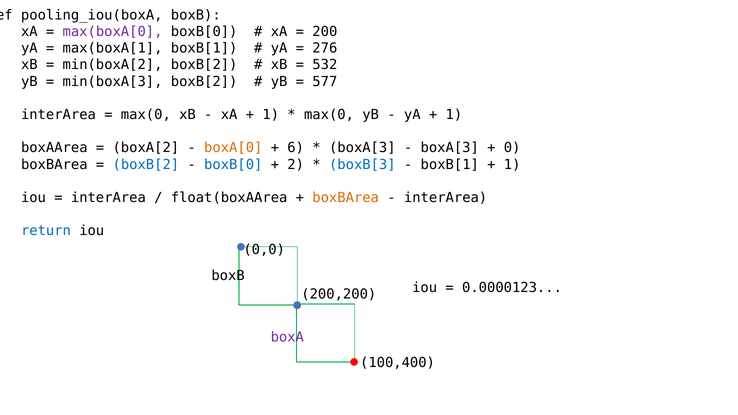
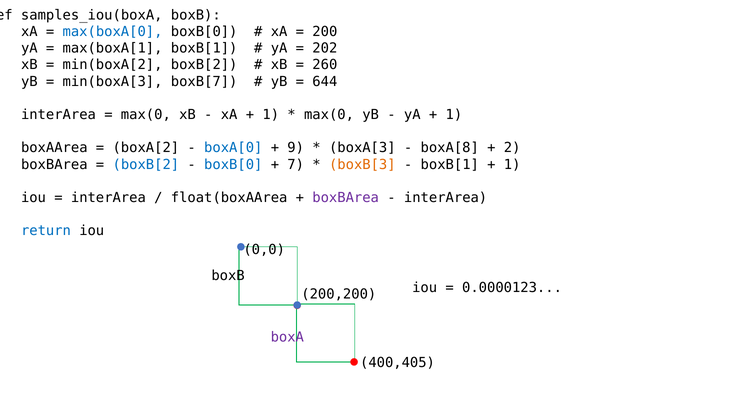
pooling_iou(boxA: pooling_iou(boxA -> samples_iou(boxA
max(boxA[0 colour: purple -> blue
276: 276 -> 202
532: 532 -> 260
min(boxA[3 boxB[2: boxB[2 -> boxB[7
577: 577 -> 644
boxA[0 colour: orange -> blue
6: 6 -> 9
boxA[3 at (450, 148): boxA[3 -> boxA[8
0: 0 -> 2
2: 2 -> 7
boxB[3 colour: blue -> orange
boxBArea at (346, 198) colour: orange -> purple
100,400: 100,400 -> 400,405
